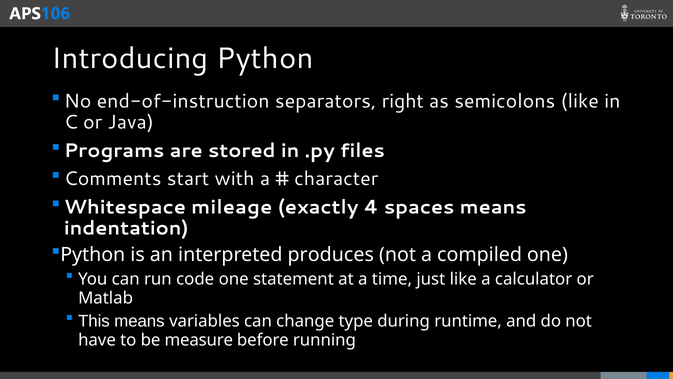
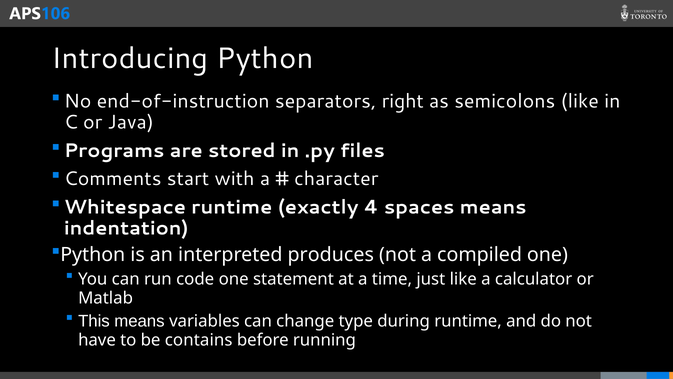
Whitespace mileage: mileage -> runtime
measure: measure -> contains
